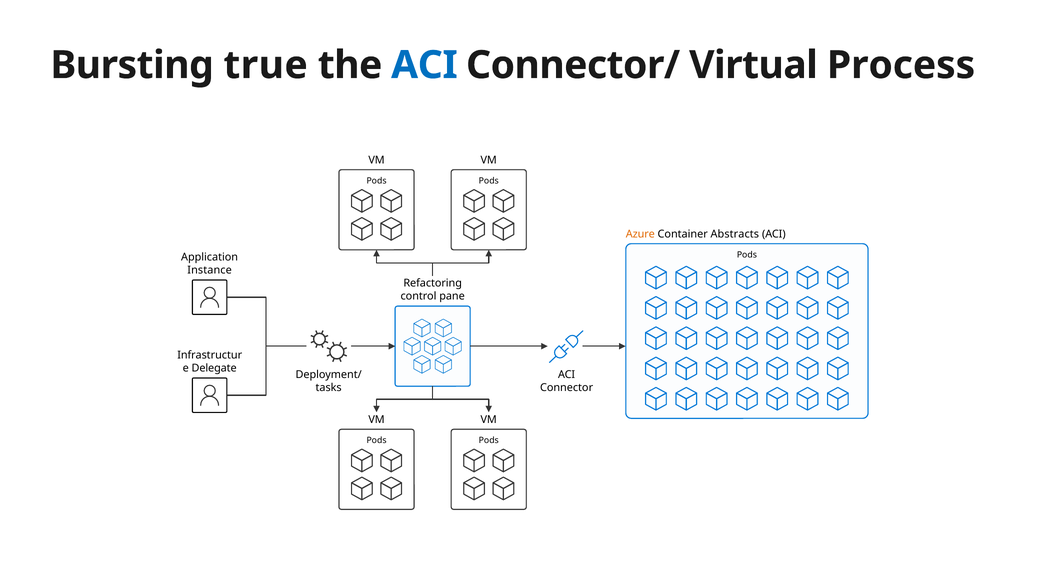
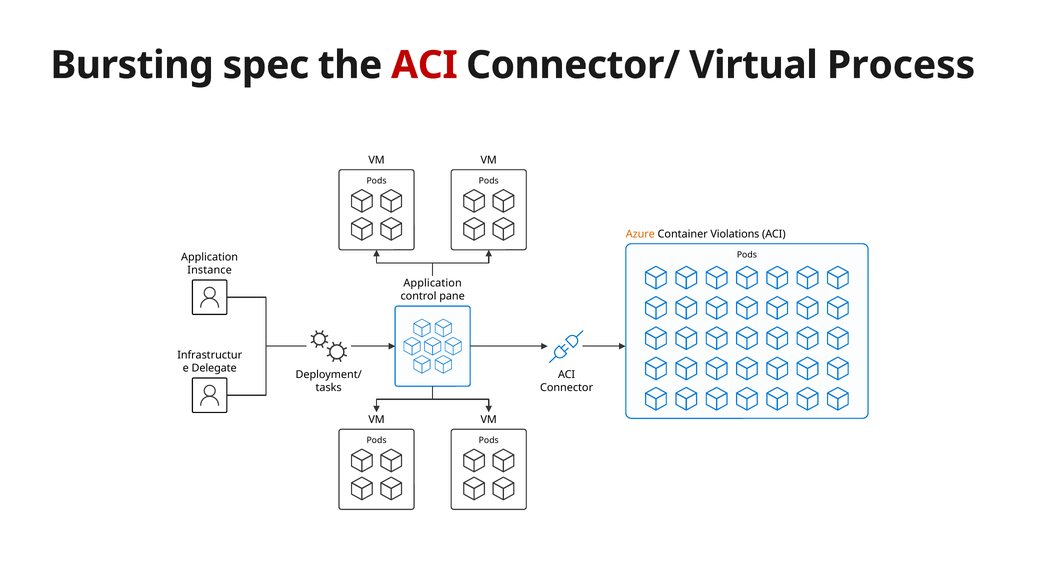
true: true -> spec
ACI at (424, 65) colour: blue -> red
Abstracts: Abstracts -> Violations
Refactoring at (433, 284): Refactoring -> Application
